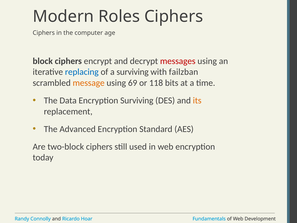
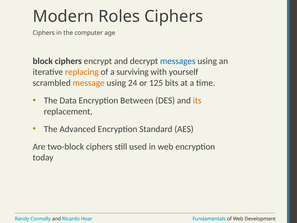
messages colour: red -> blue
replacing colour: blue -> orange
failzban: failzban -> yourself
69: 69 -> 24
118: 118 -> 125
Encryption Surviving: Surviving -> Between
